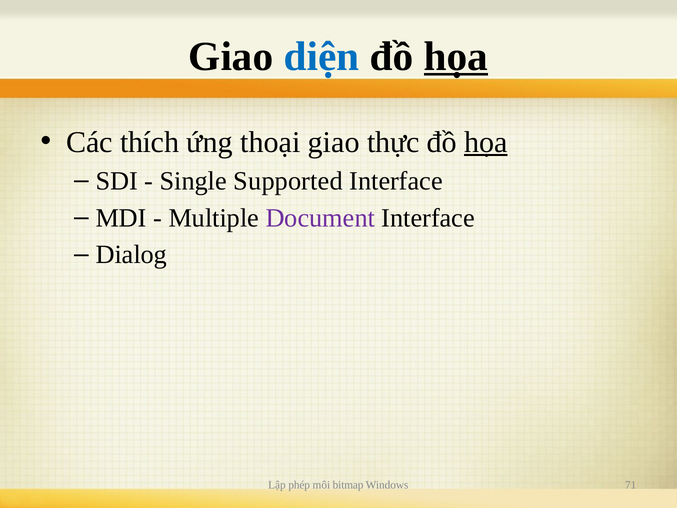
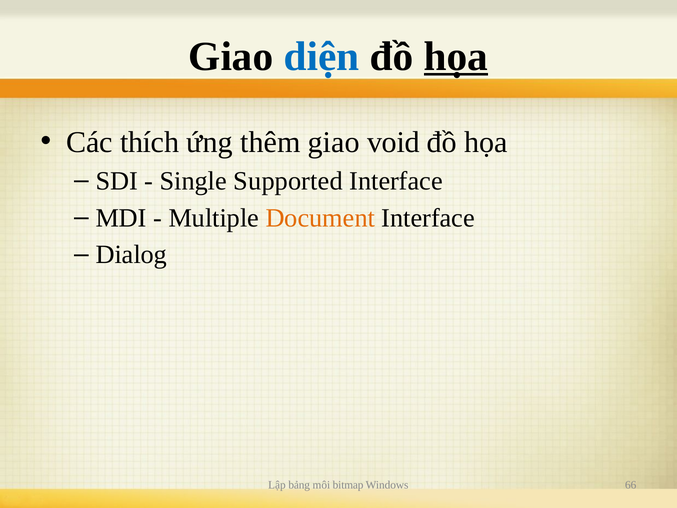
thoại: thoại -> thêm
thực: thực -> void
họa at (486, 142) underline: present -> none
Document colour: purple -> orange
phép: phép -> bảng
71: 71 -> 66
